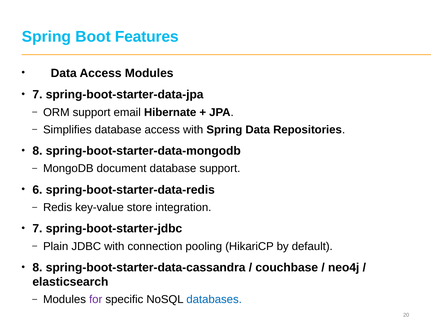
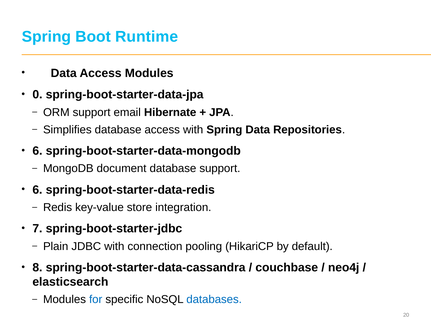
Features: Features -> Runtime
7 at (37, 95): 7 -> 0
8 at (37, 151): 8 -> 6
for colour: purple -> blue
